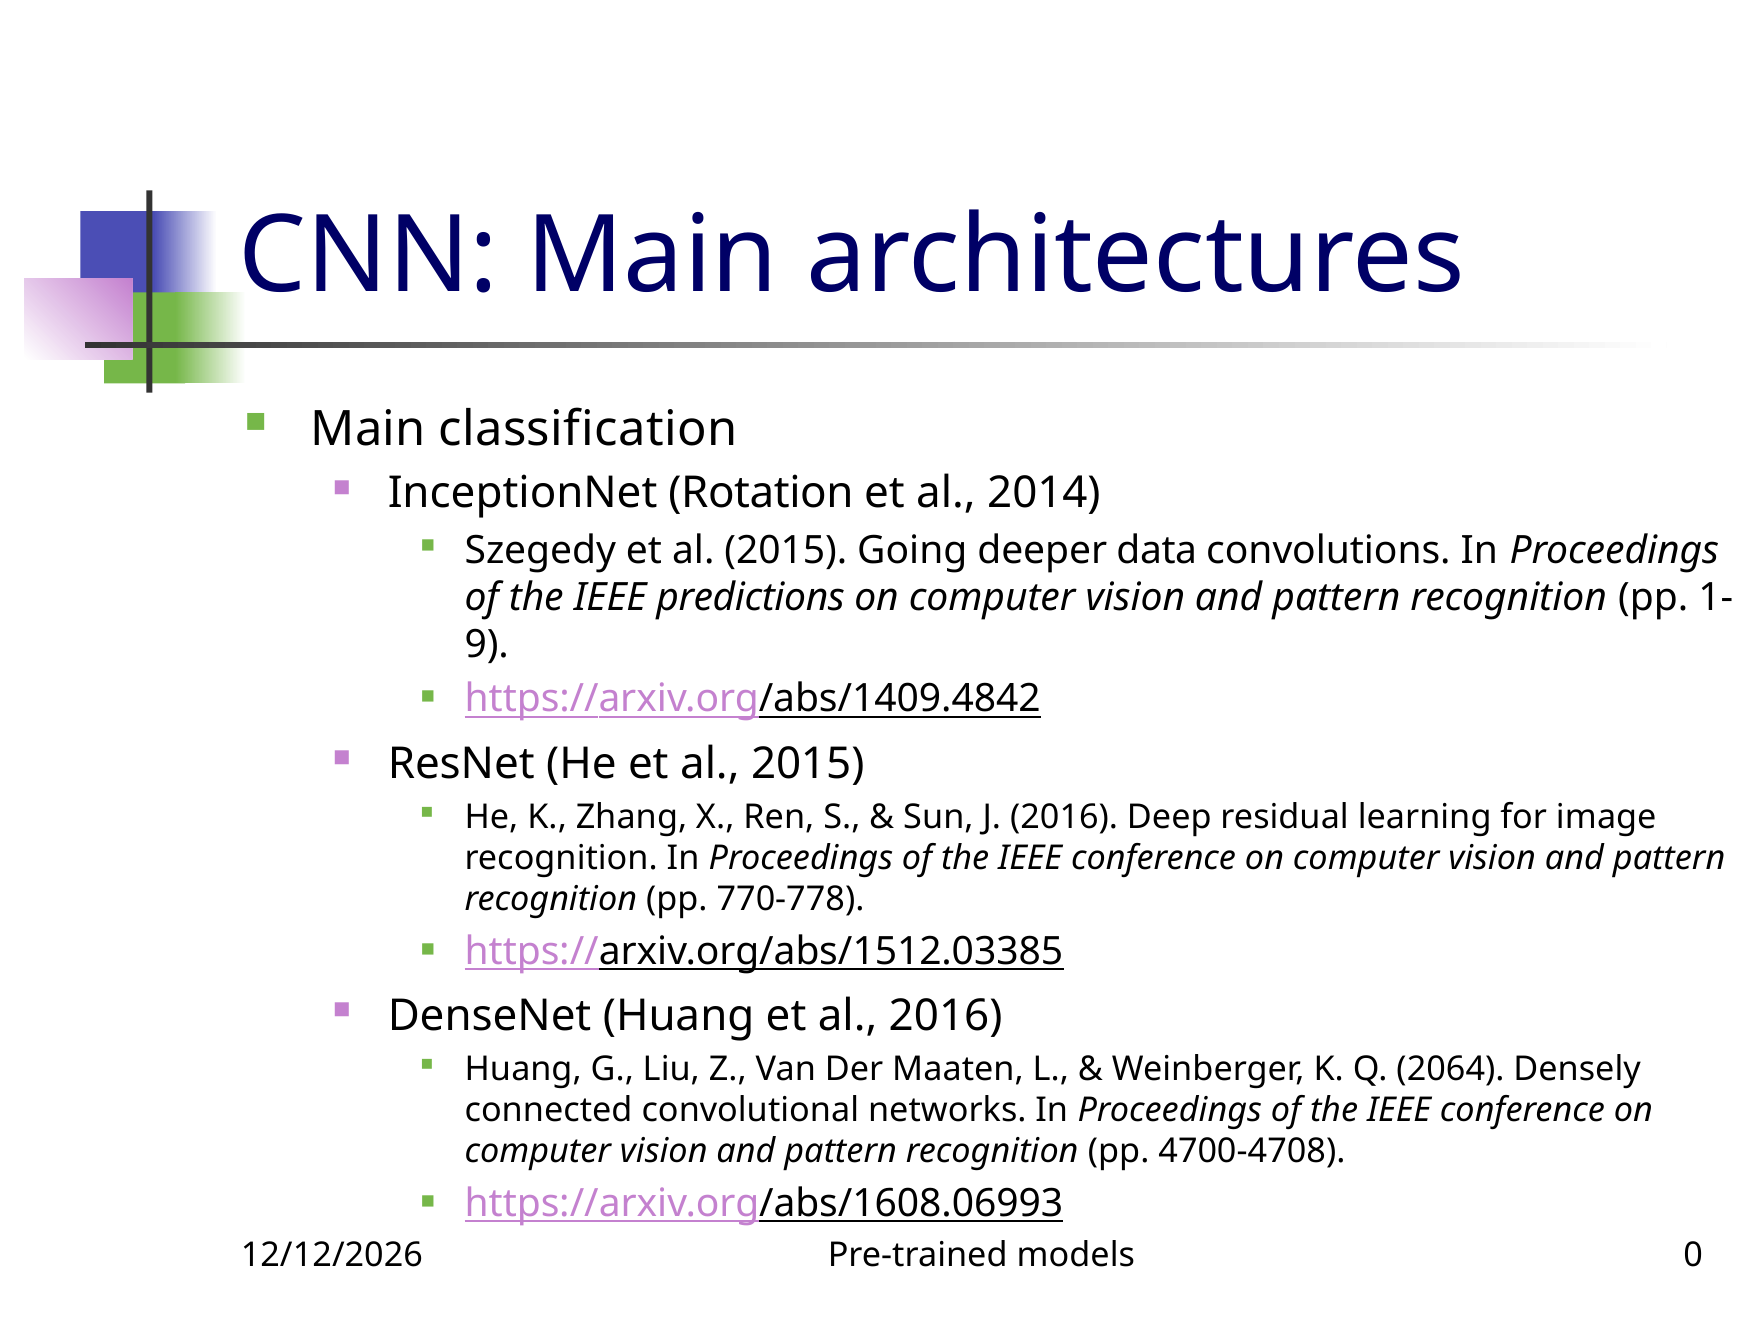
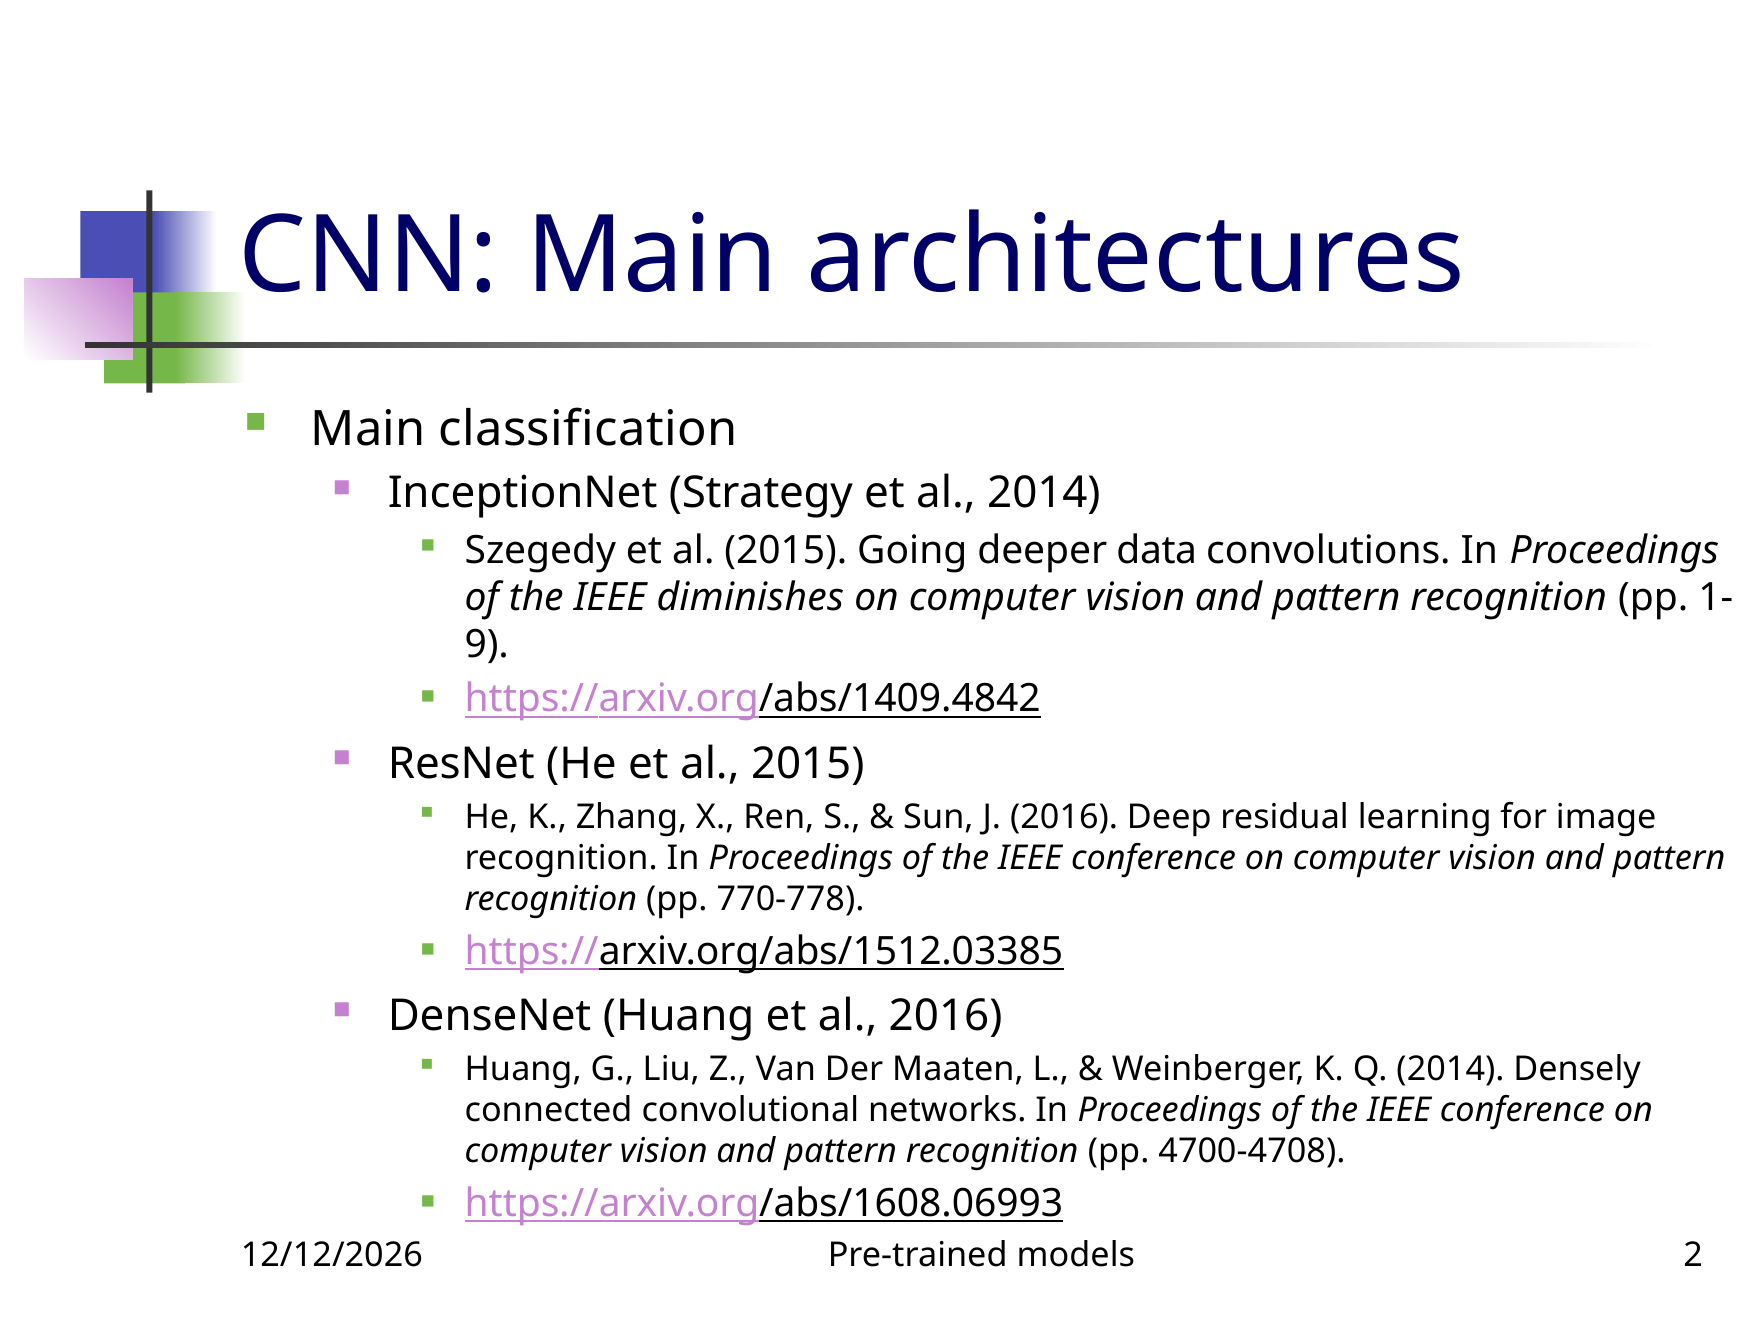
Rotation: Rotation -> Strategy
predictions: predictions -> diminishes
Q 2064: 2064 -> 2014
0: 0 -> 2
